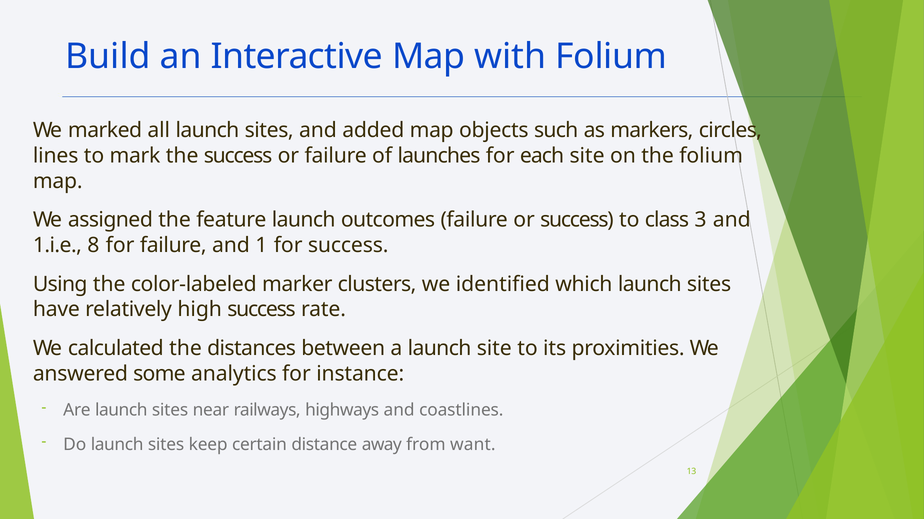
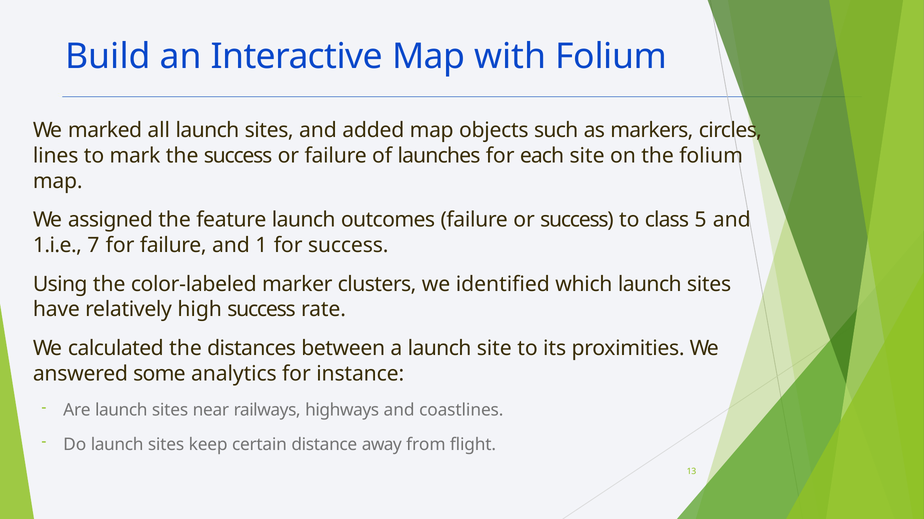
3: 3 -> 5
8: 8 -> 7
want: want -> flight
